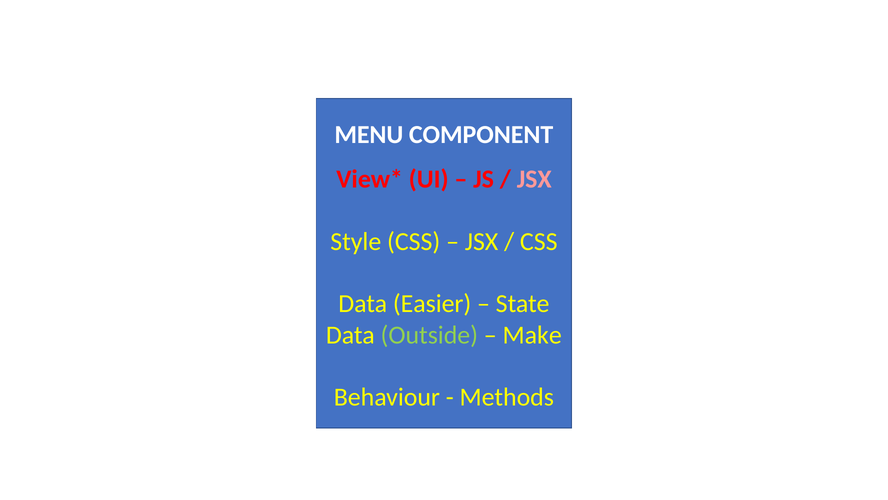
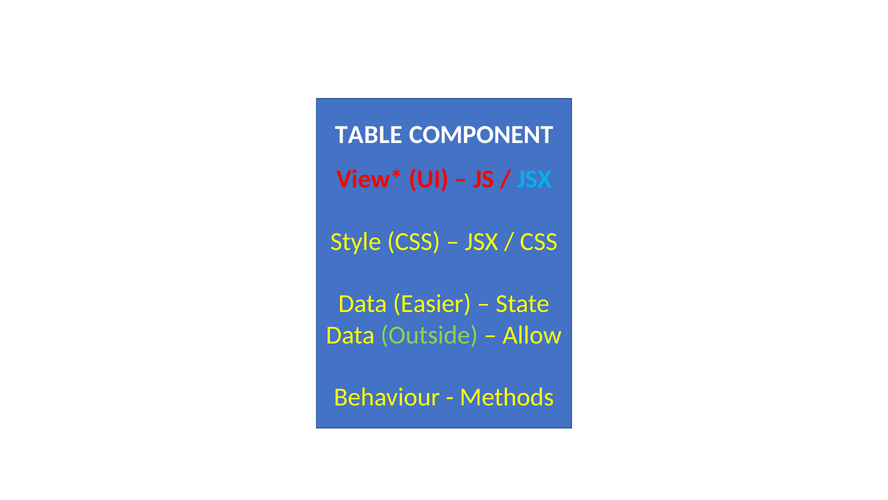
MENU: MENU -> TABLE
JSX at (534, 179) colour: pink -> light blue
Make: Make -> Allow
